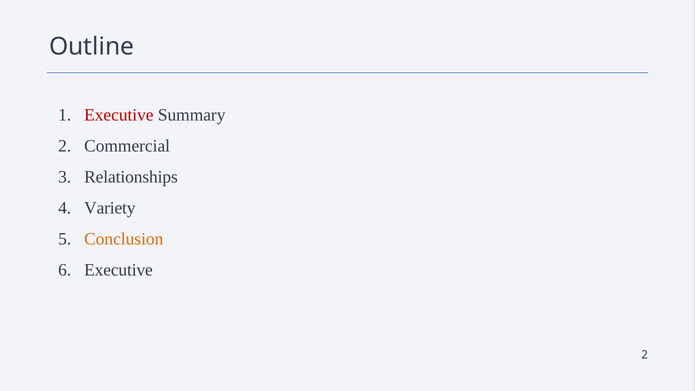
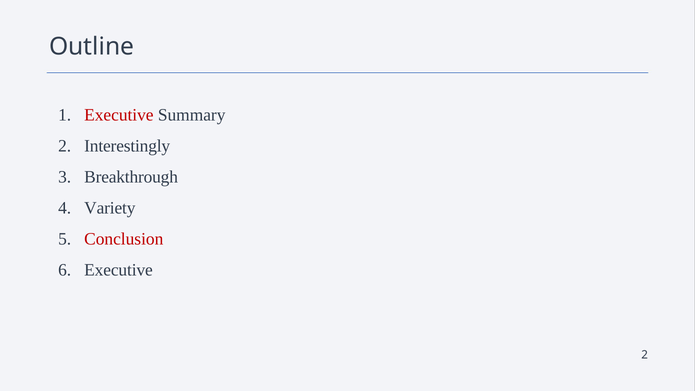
Commercial: Commercial -> Interestingly
Relationships: Relationships -> Breakthrough
Conclusion colour: orange -> red
